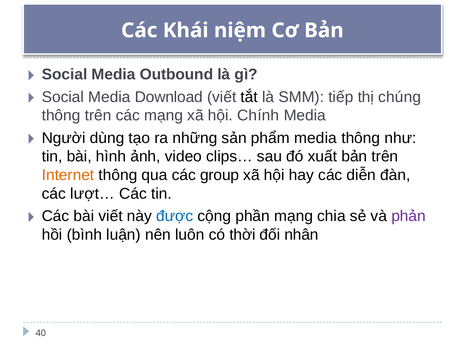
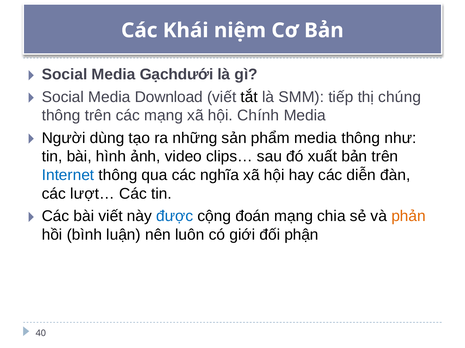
Outbound: Outbound -> Gạchdưới
Internet colour: orange -> blue
group: group -> nghĩa
phần: phần -> đoán
phản colour: purple -> orange
thời: thời -> giới
nhân: nhân -> phận
